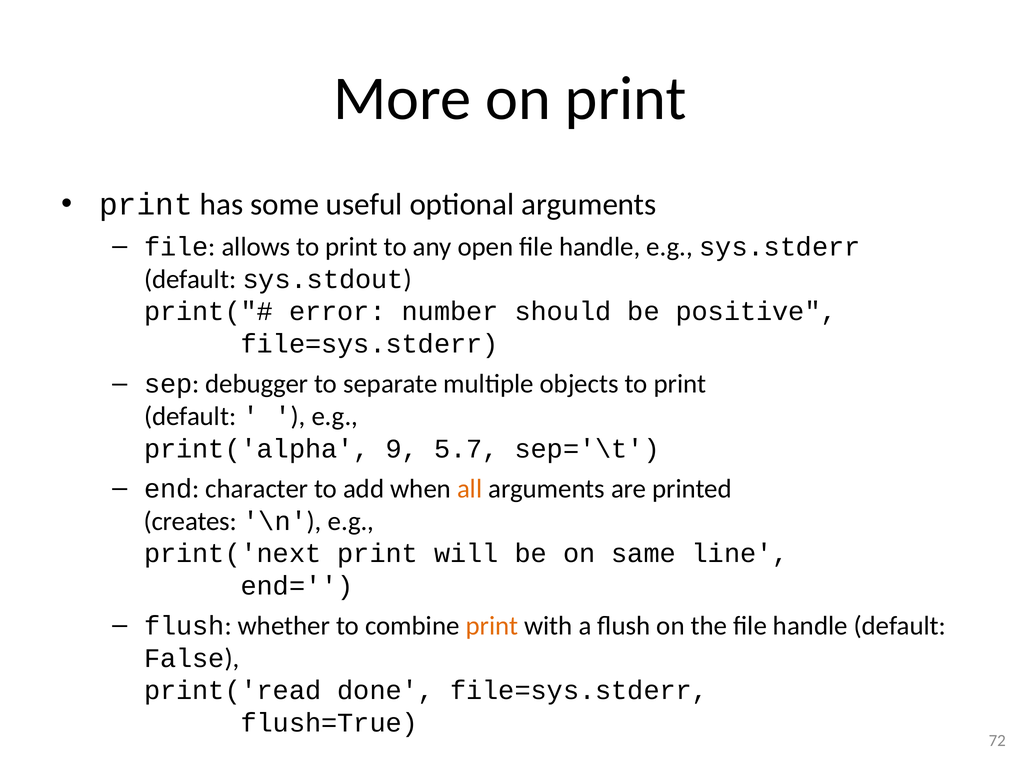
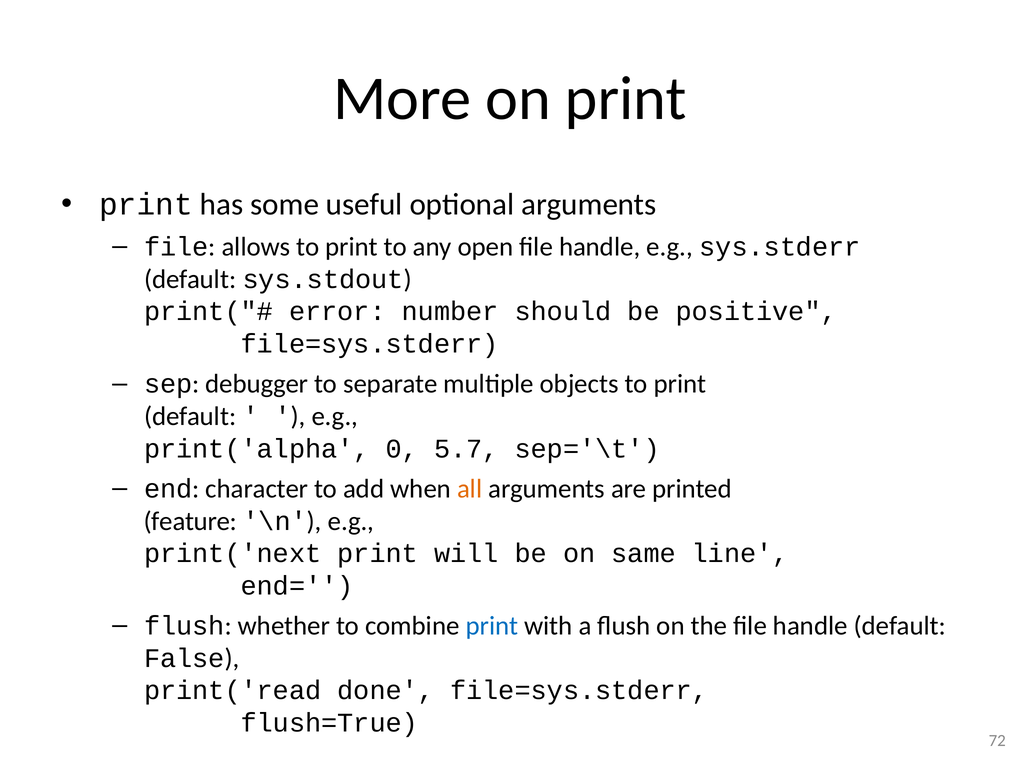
9: 9 -> 0
creates: creates -> feature
print at (492, 626) colour: orange -> blue
